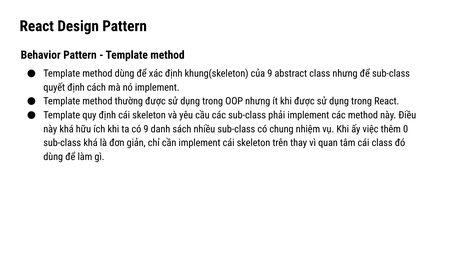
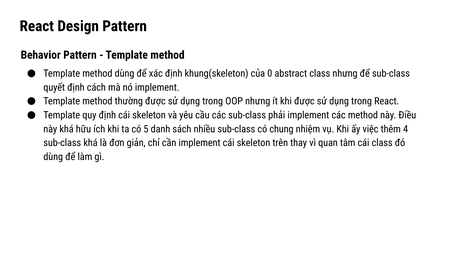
của 9: 9 -> 0
có 9: 9 -> 5
0: 0 -> 4
